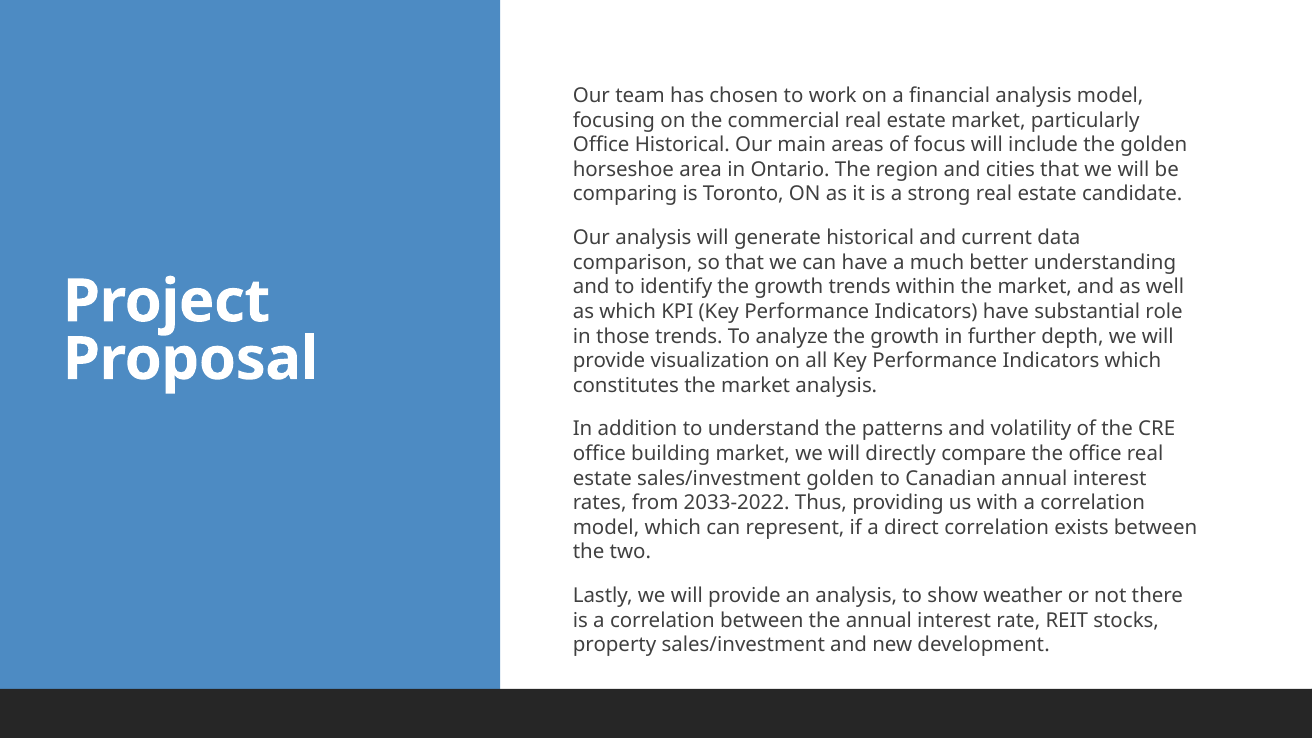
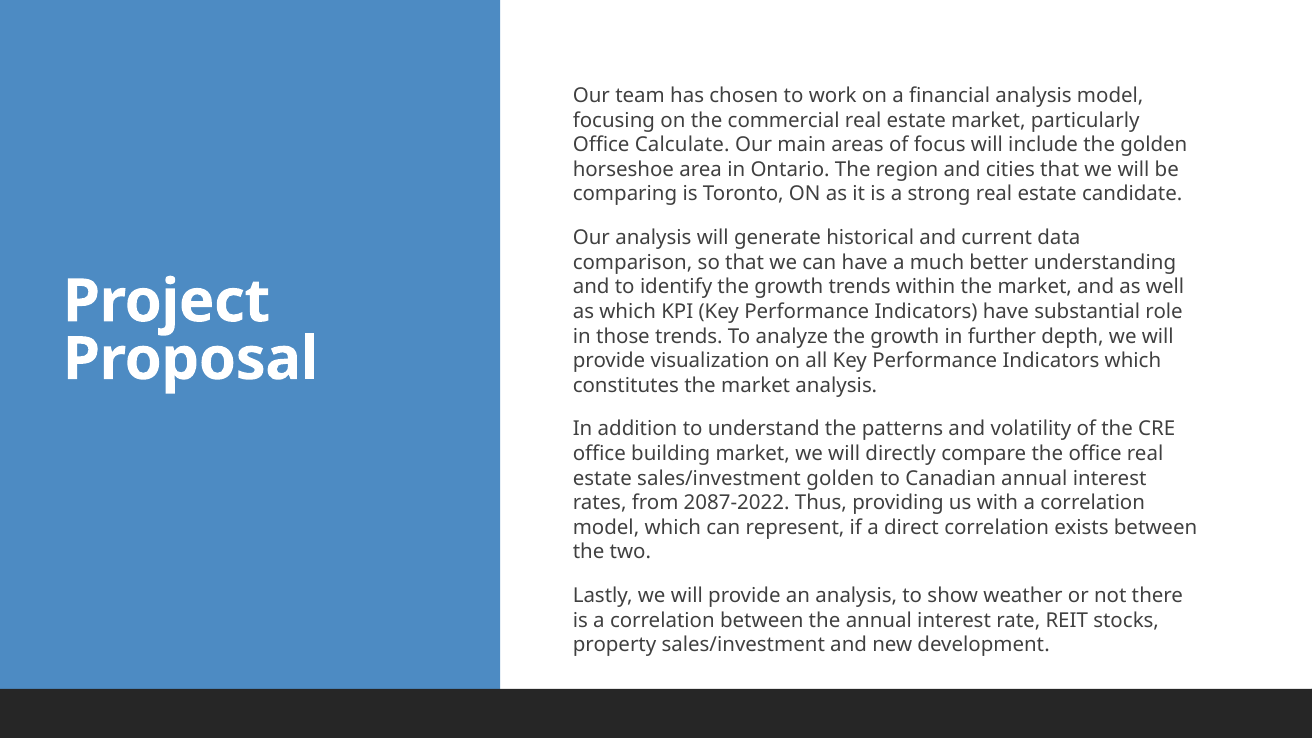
Office Historical: Historical -> Calculate
2033-2022: 2033-2022 -> 2087-2022
